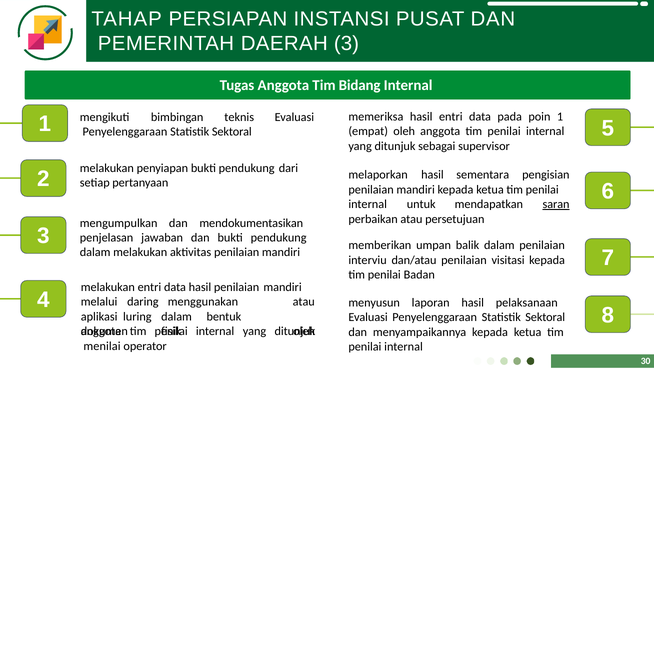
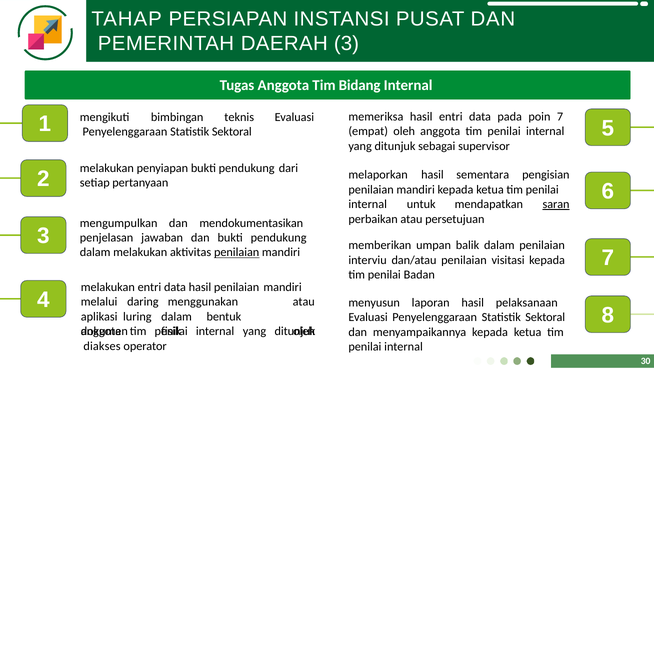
poin 1: 1 -> 7
penilaian at (237, 252) underline: none -> present
menilai: menilai -> diakses
